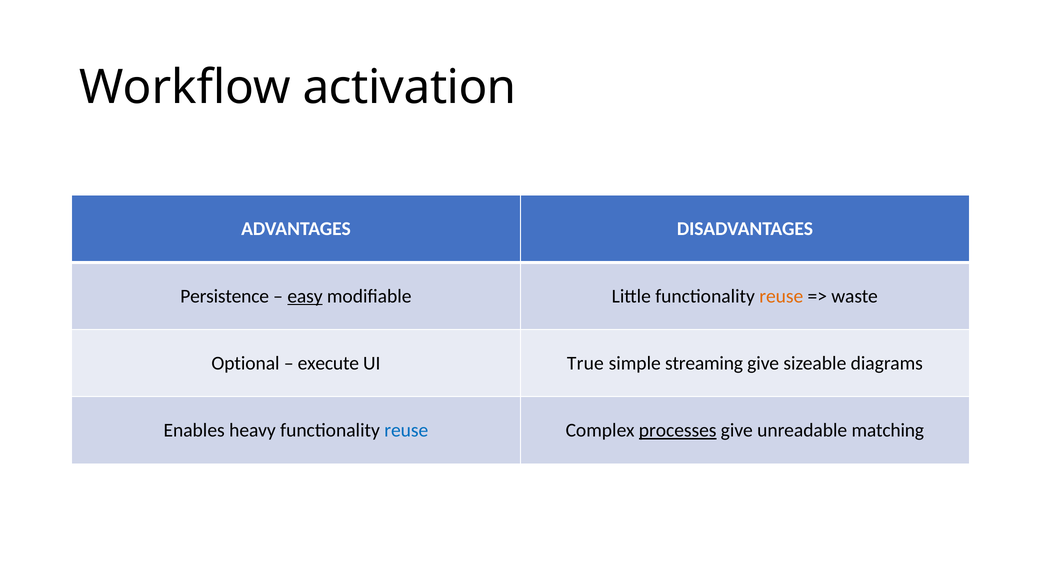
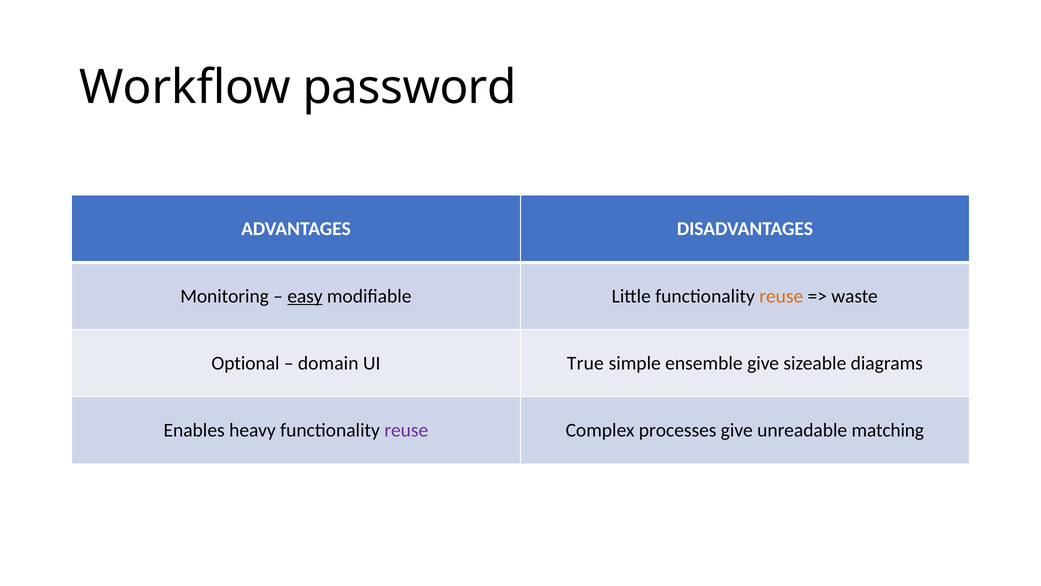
activation: activation -> password
Persistence: Persistence -> Monitoring
execute: execute -> domain
streaming: streaming -> ensemble
reuse at (406, 430) colour: blue -> purple
processes underline: present -> none
